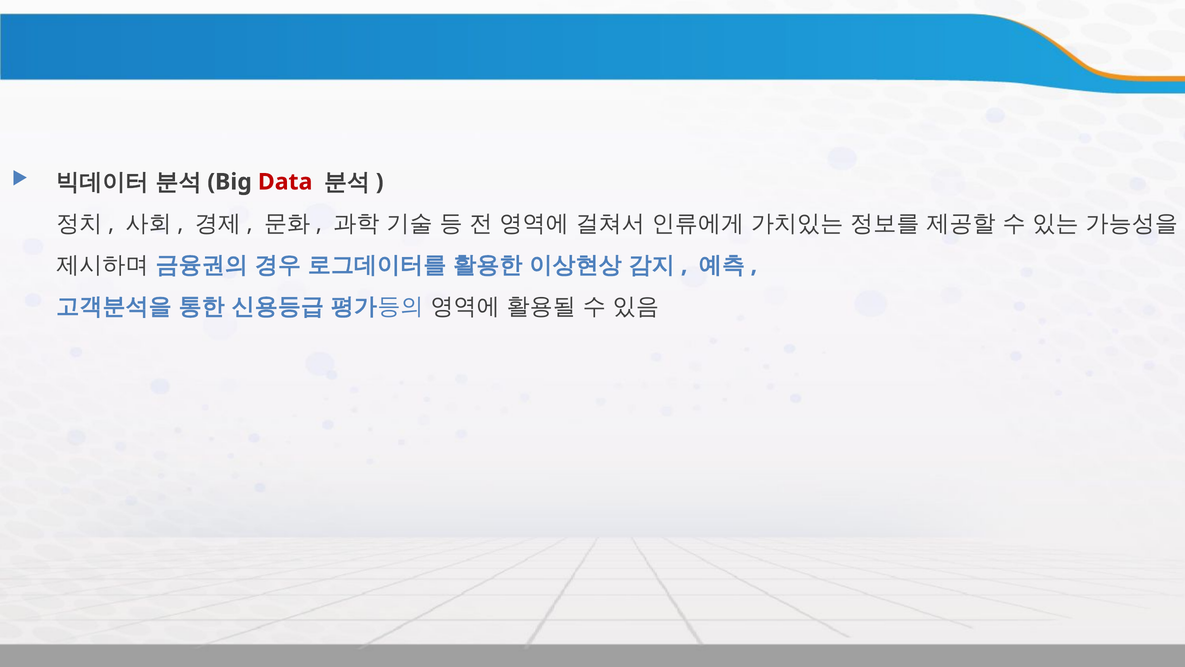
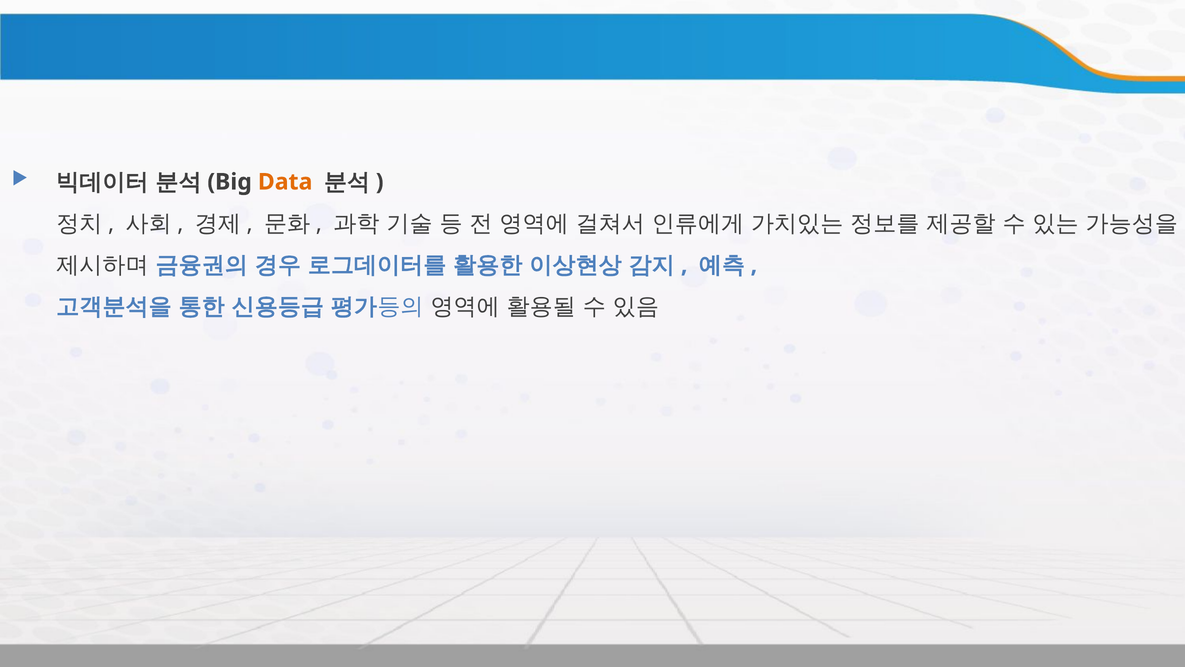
Data colour: red -> orange
